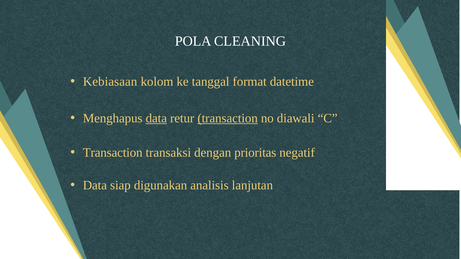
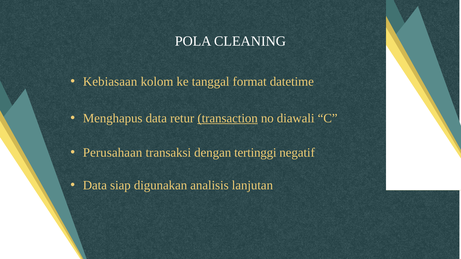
data at (156, 118) underline: present -> none
Transaction at (113, 153): Transaction -> Perusahaan
prioritas: prioritas -> tertinggi
